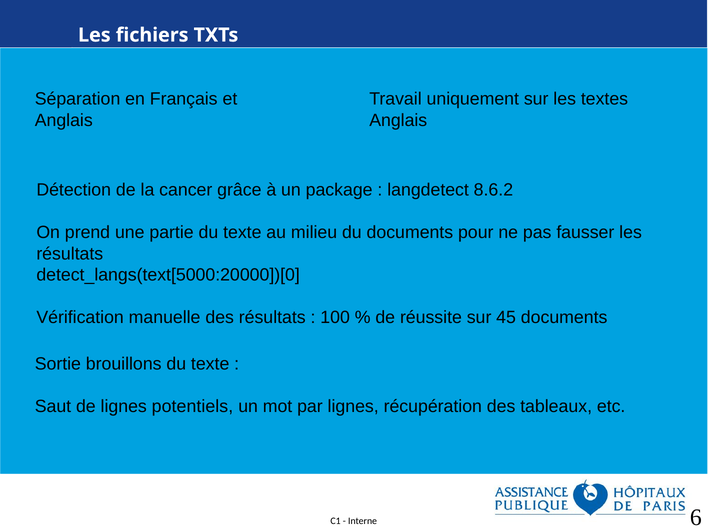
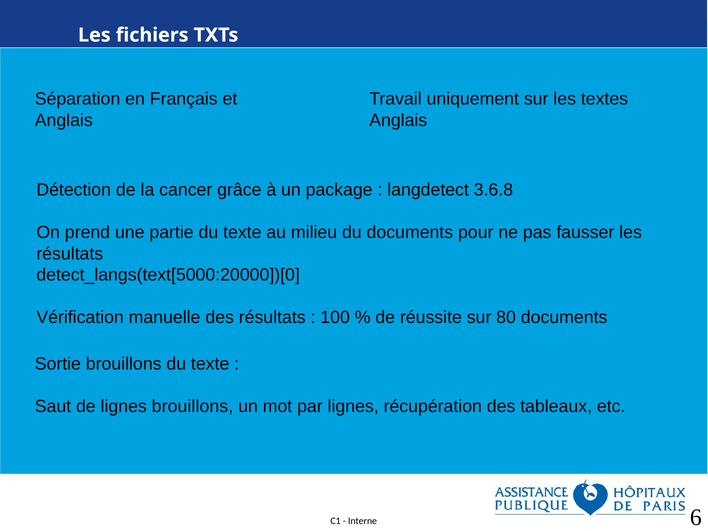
8.6.2: 8.6.2 -> 3.6.8
45: 45 -> 80
lignes potentiels: potentiels -> brouillons
